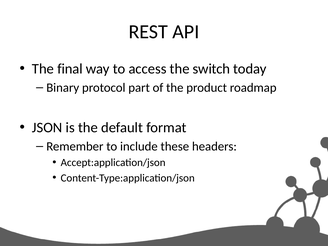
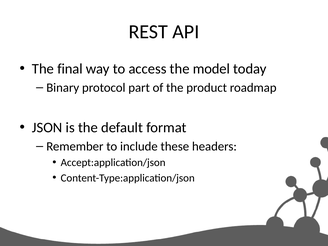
switch: switch -> model
